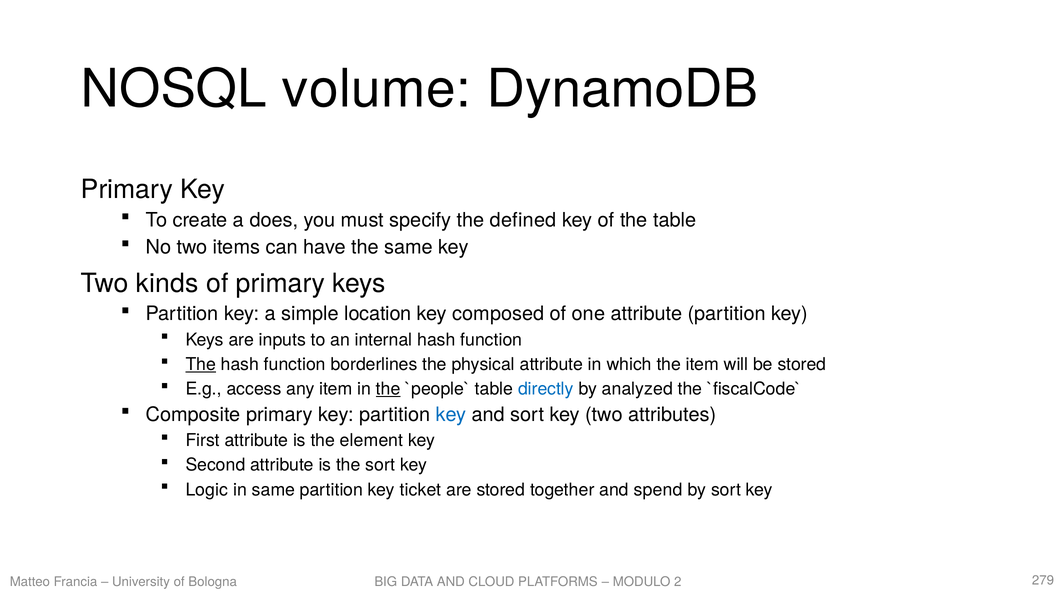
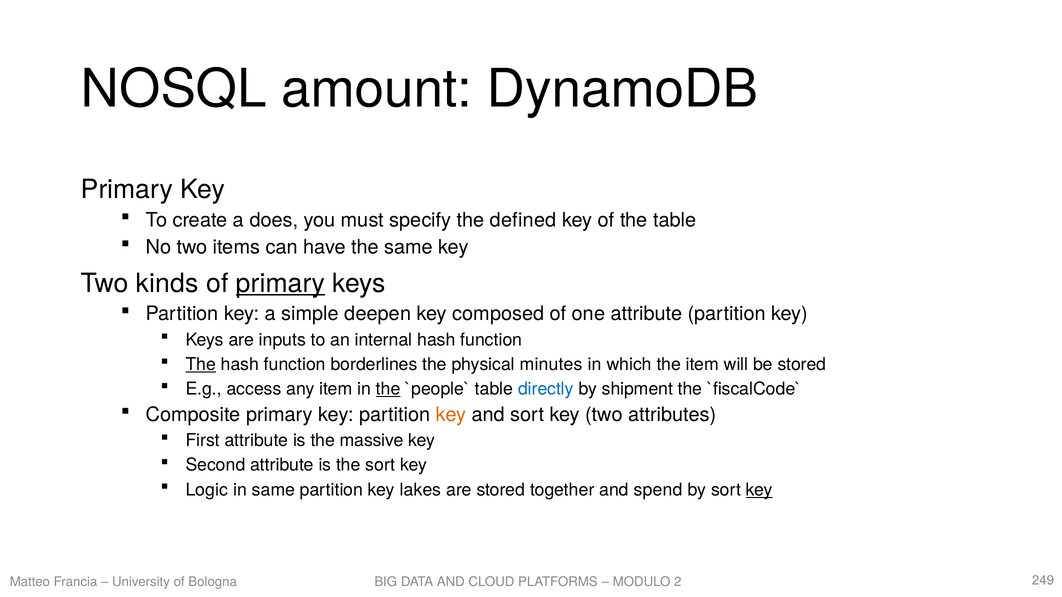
volume: volume -> amount
primary at (280, 283) underline: none -> present
location: location -> deepen
physical attribute: attribute -> minutes
analyzed: analyzed -> shipment
key at (451, 415) colour: blue -> orange
element: element -> massive
ticket: ticket -> lakes
key at (759, 490) underline: none -> present
279: 279 -> 249
